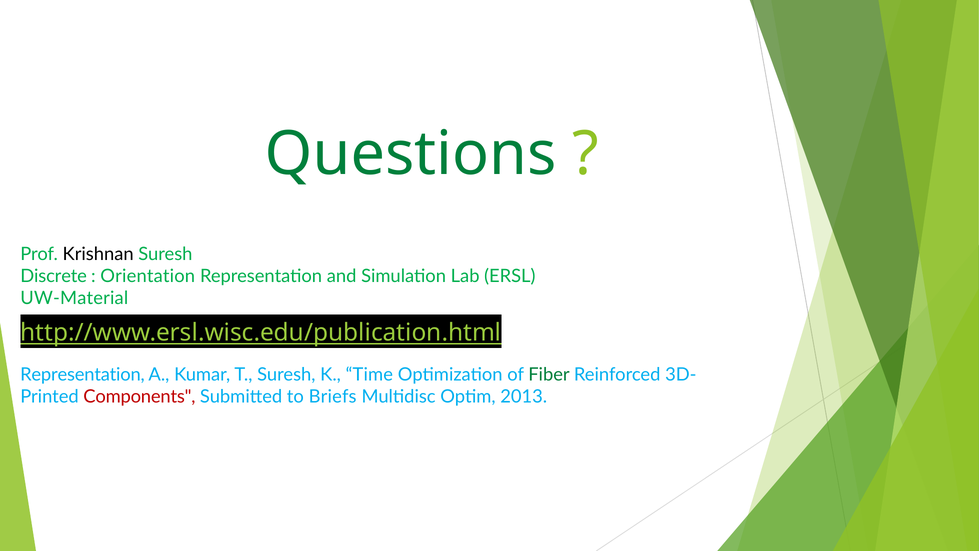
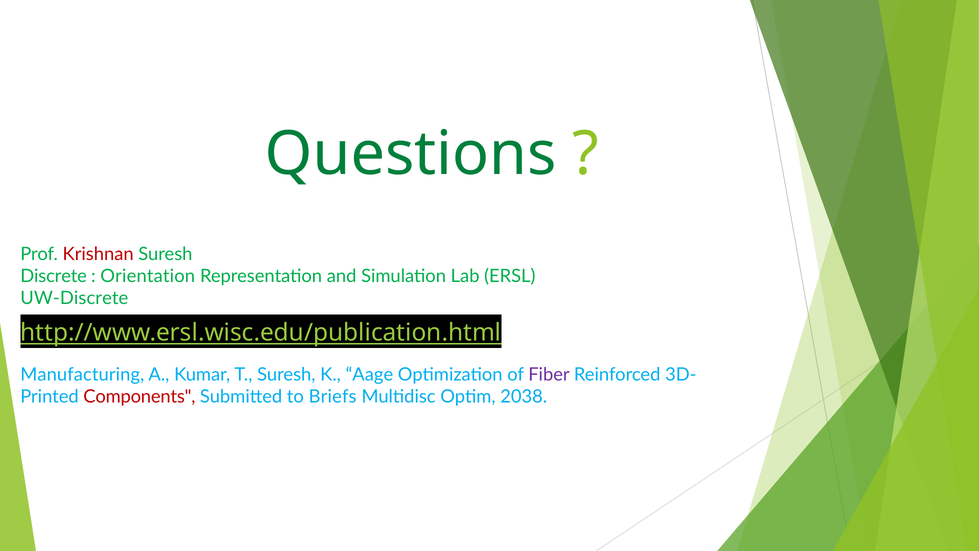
Krishnan colour: black -> red
UW-Material: UW-Material -> UW-Discrete
Representation at (82, 375): Representation -> Manufacturing
Time: Time -> Aage
Fiber colour: green -> purple
2013: 2013 -> 2038
